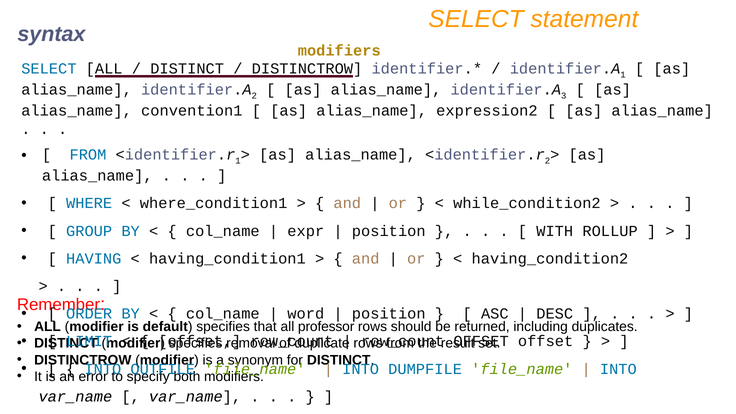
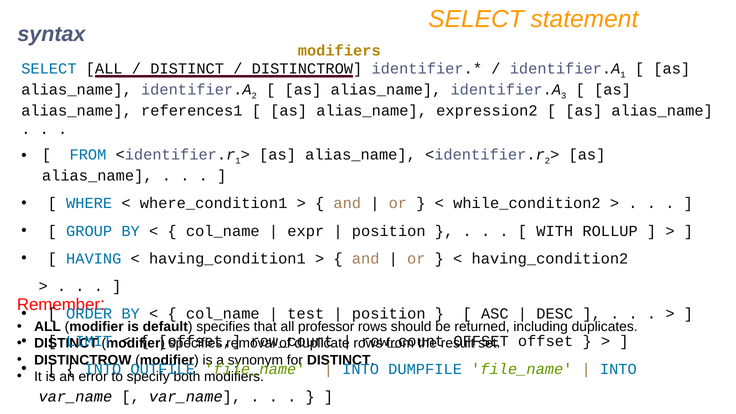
convention1: convention1 -> references1
word: word -> test
